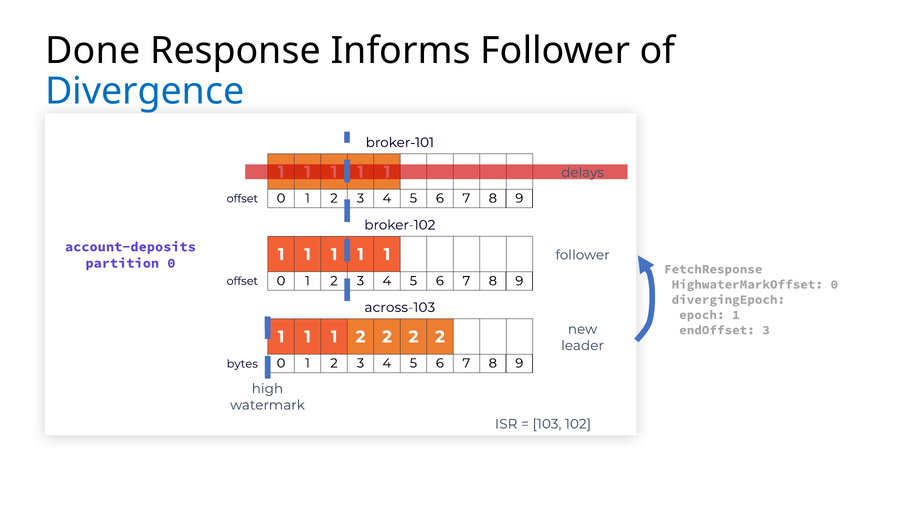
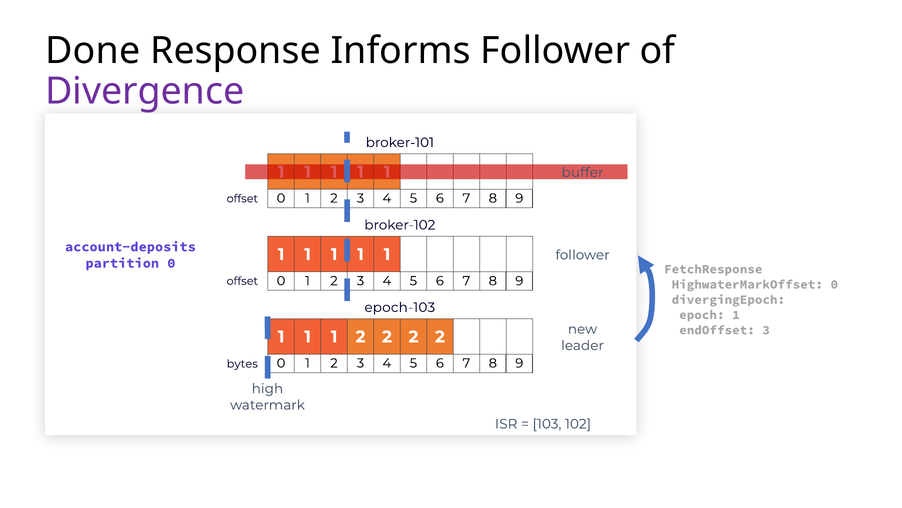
Divergence colour: blue -> purple
delays: delays -> buffer
across-103: across-103 -> epoch-103
